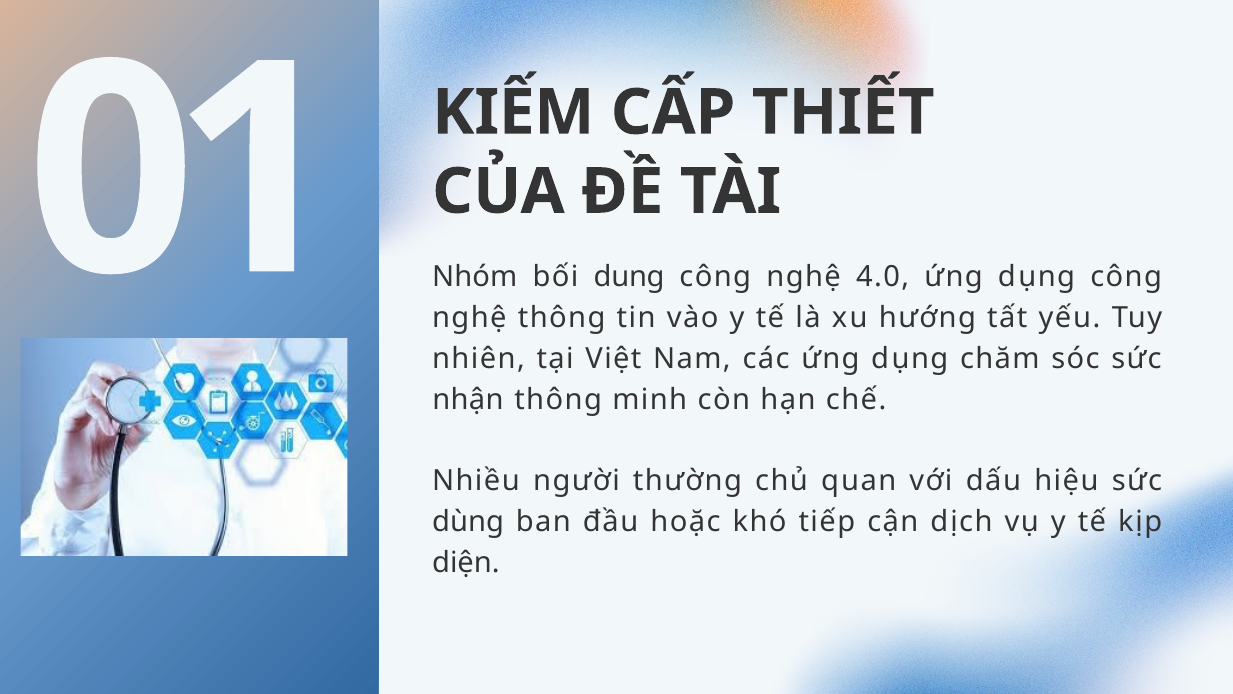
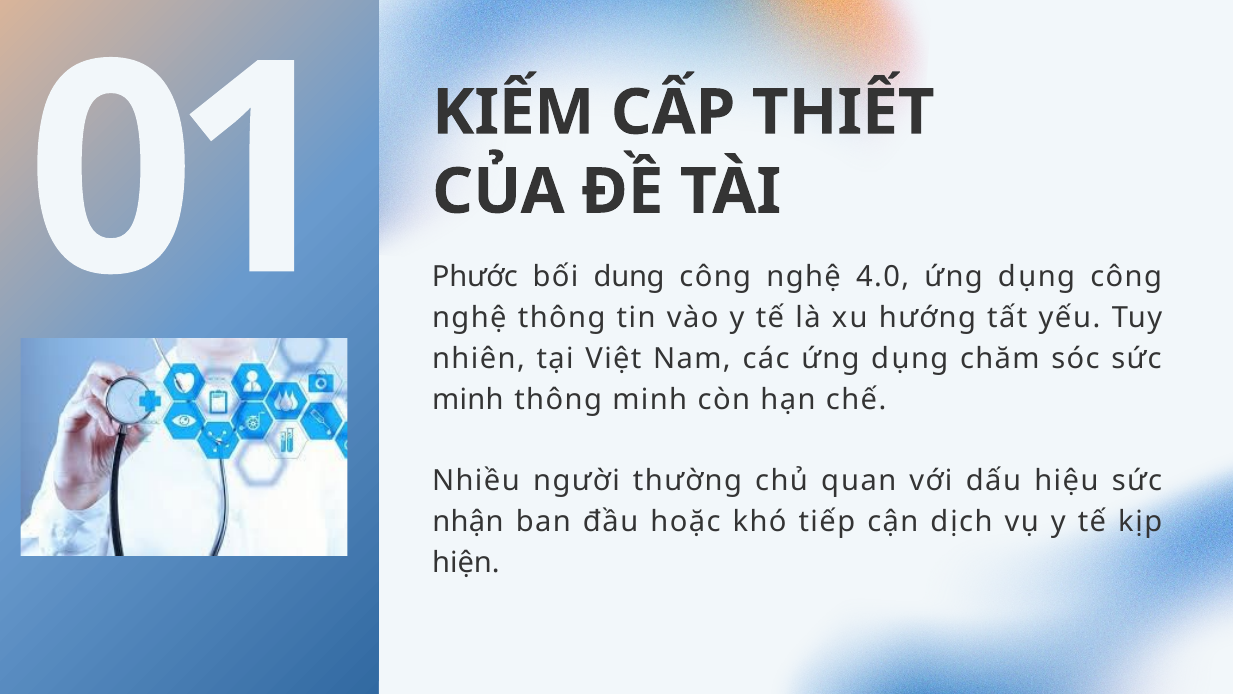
Nhóm: Nhóm -> Phước
nhận at (468, 399): nhận -> minh
dùng: dùng -> nhận
diện: diện -> hiện
